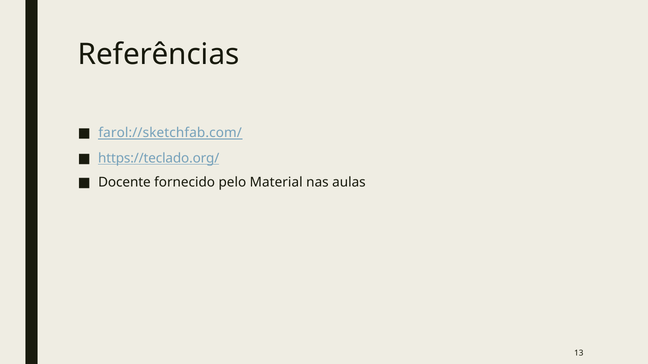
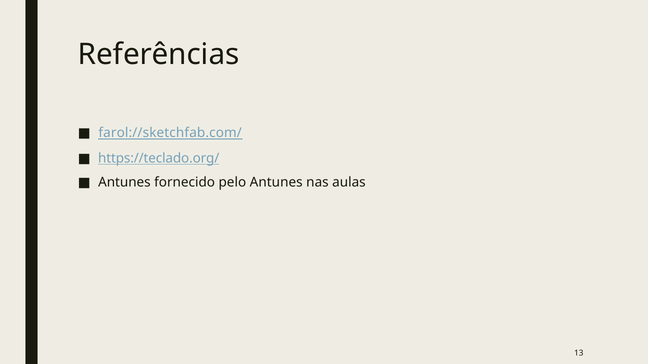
Docente at (124, 183): Docente -> Antunes
pelo Material: Material -> Antunes
